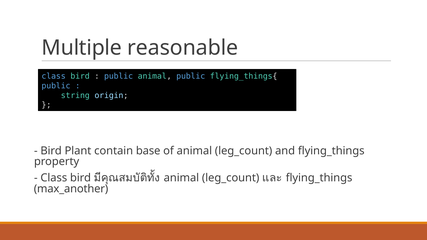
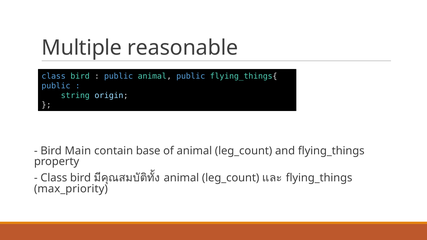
Plant: Plant -> Main
max_another: max_another -> max_priority
